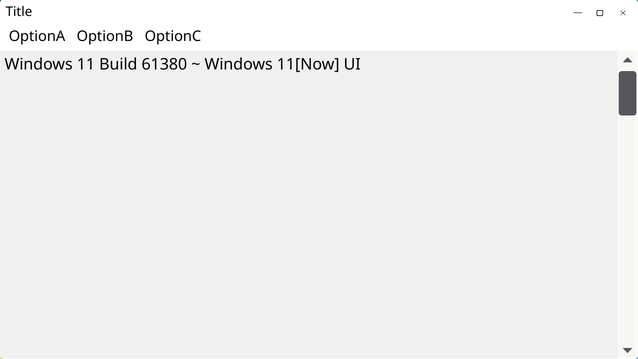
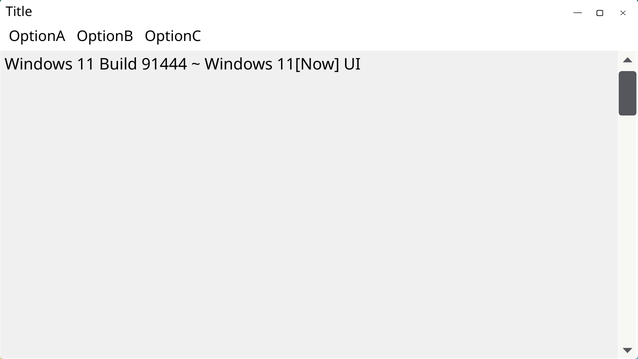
61380: 61380 -> 91444
